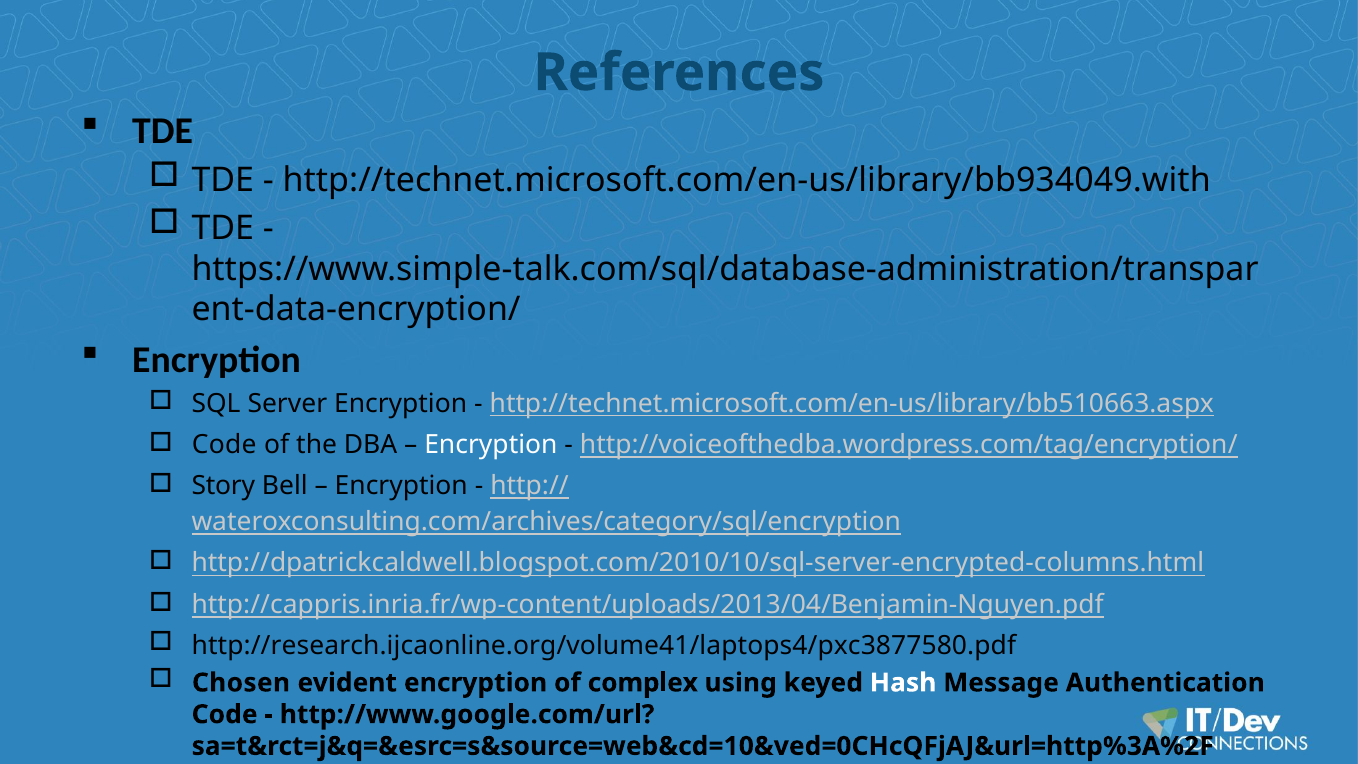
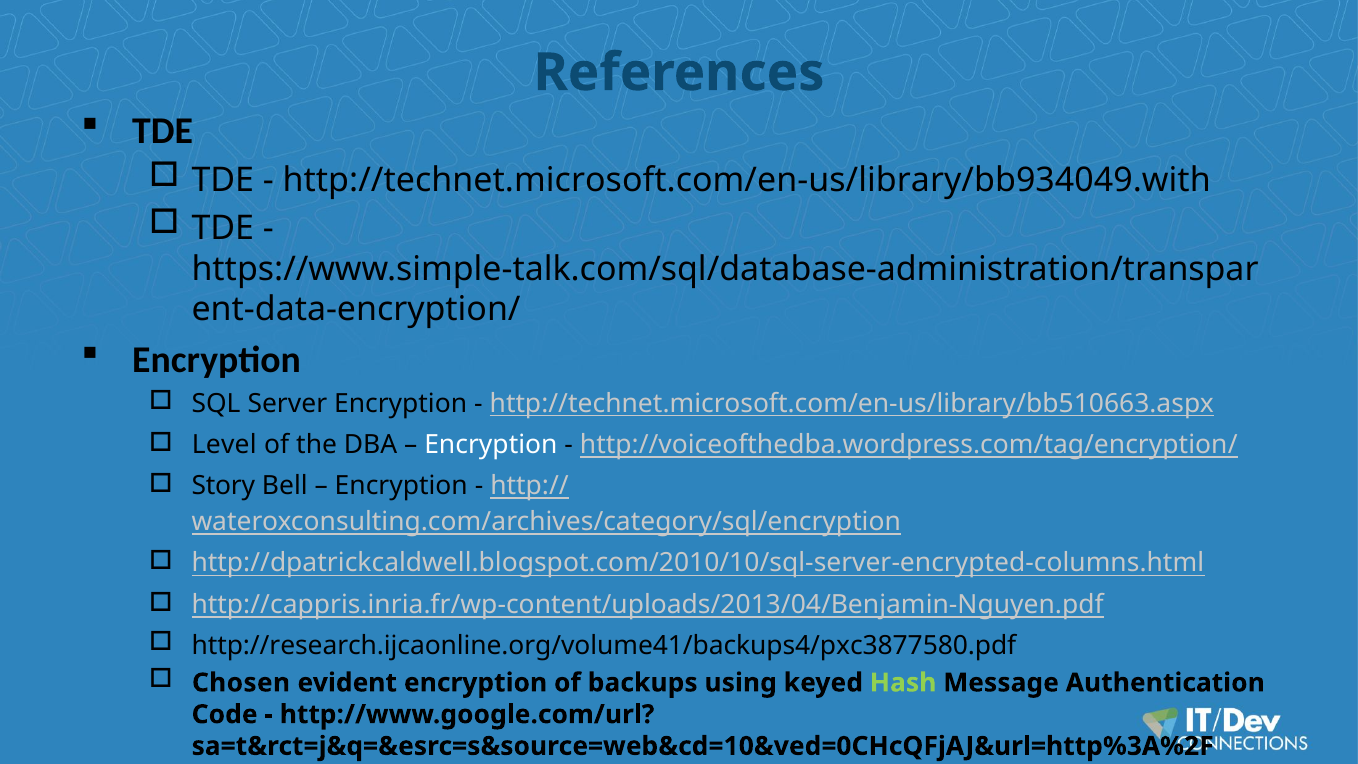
Code at (224, 445): Code -> Level
http://research.ijcaonline.org/volume41/laptops4/pxc3877580.pdf: http://research.ijcaonline.org/volume41/laptops4/pxc3877580.pdf -> http://research.ijcaonline.org/volume41/backups4/pxc3877580.pdf
complex: complex -> backups
Hash colour: white -> light green
